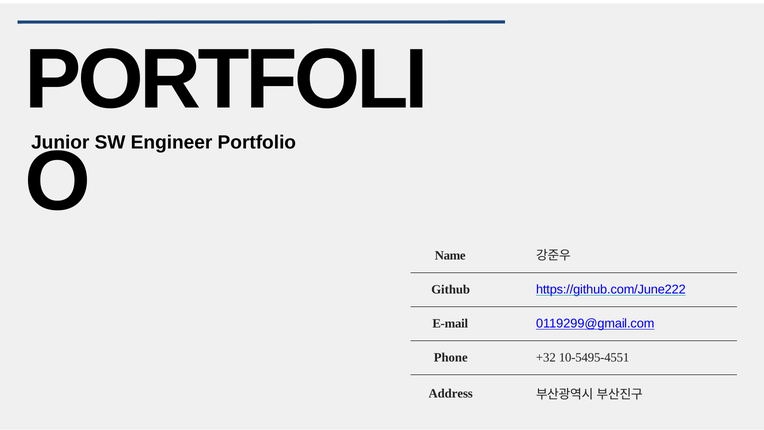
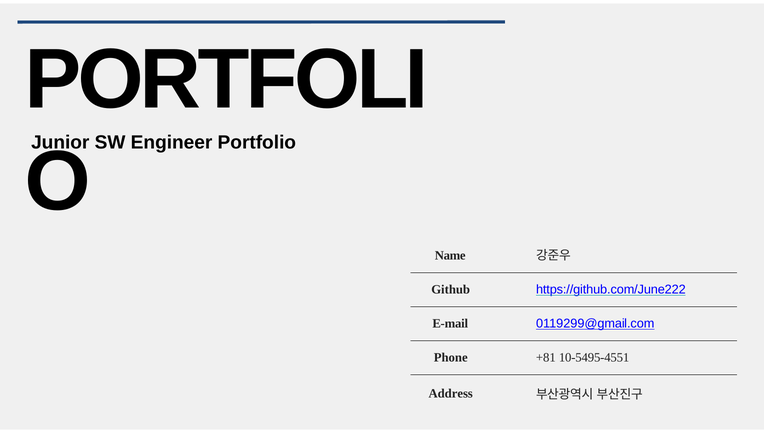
+32: +32 -> +81
